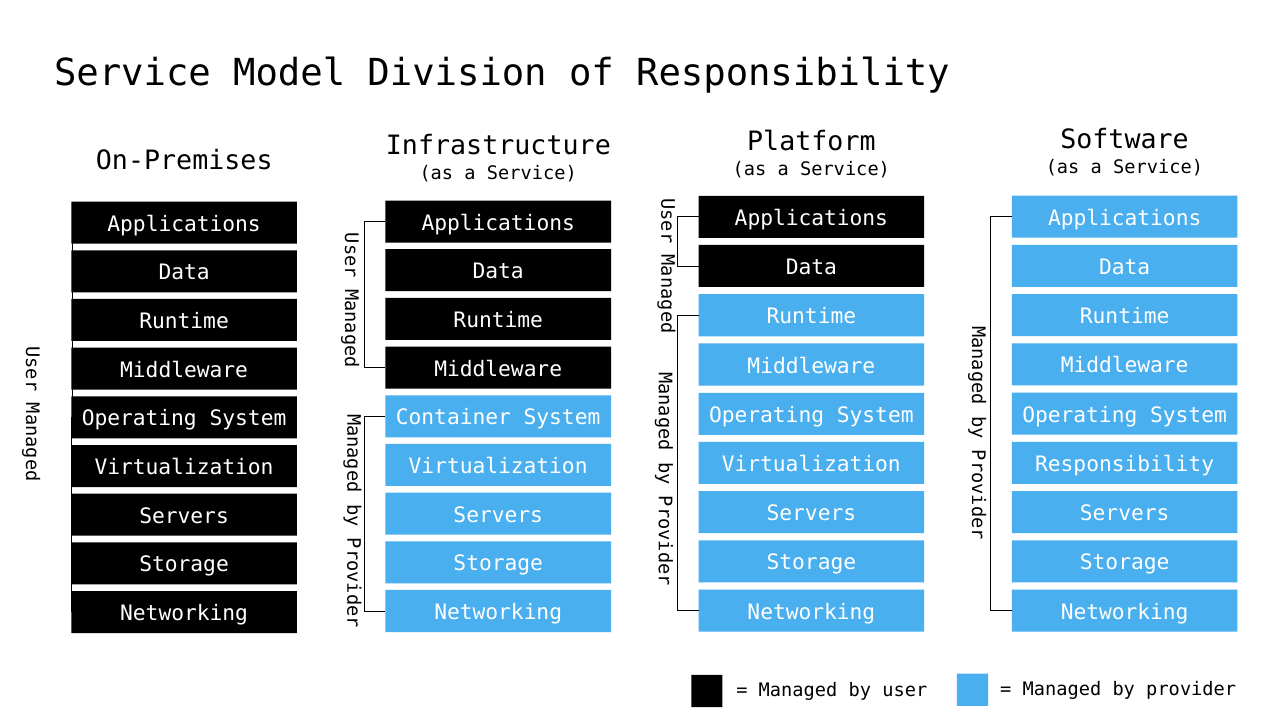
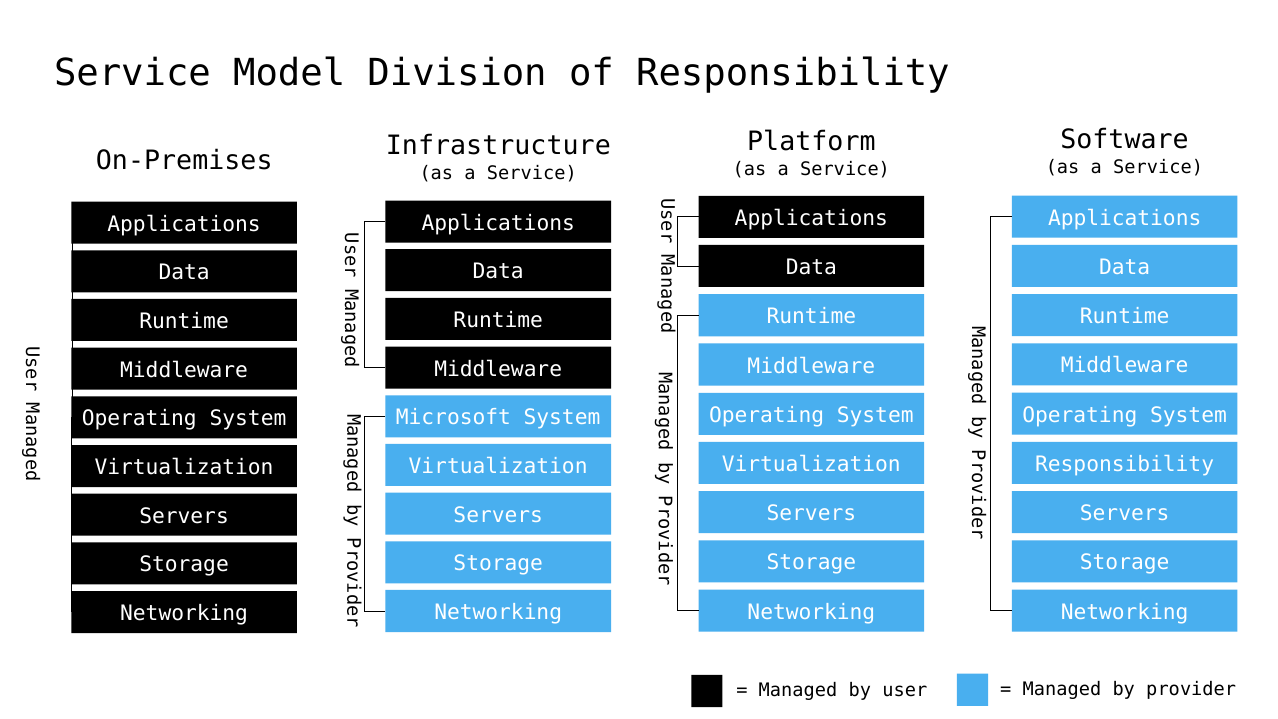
Container: Container -> Microsoft
